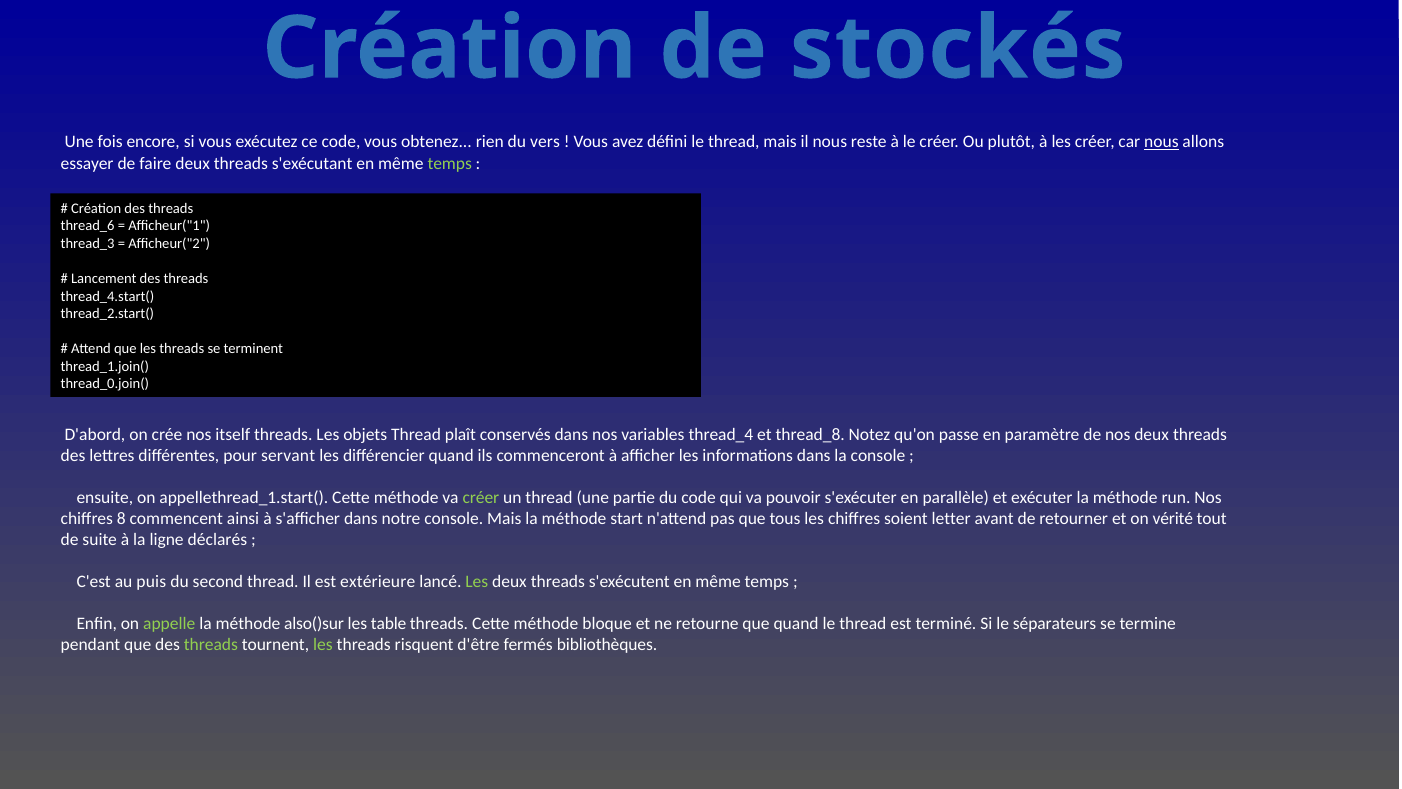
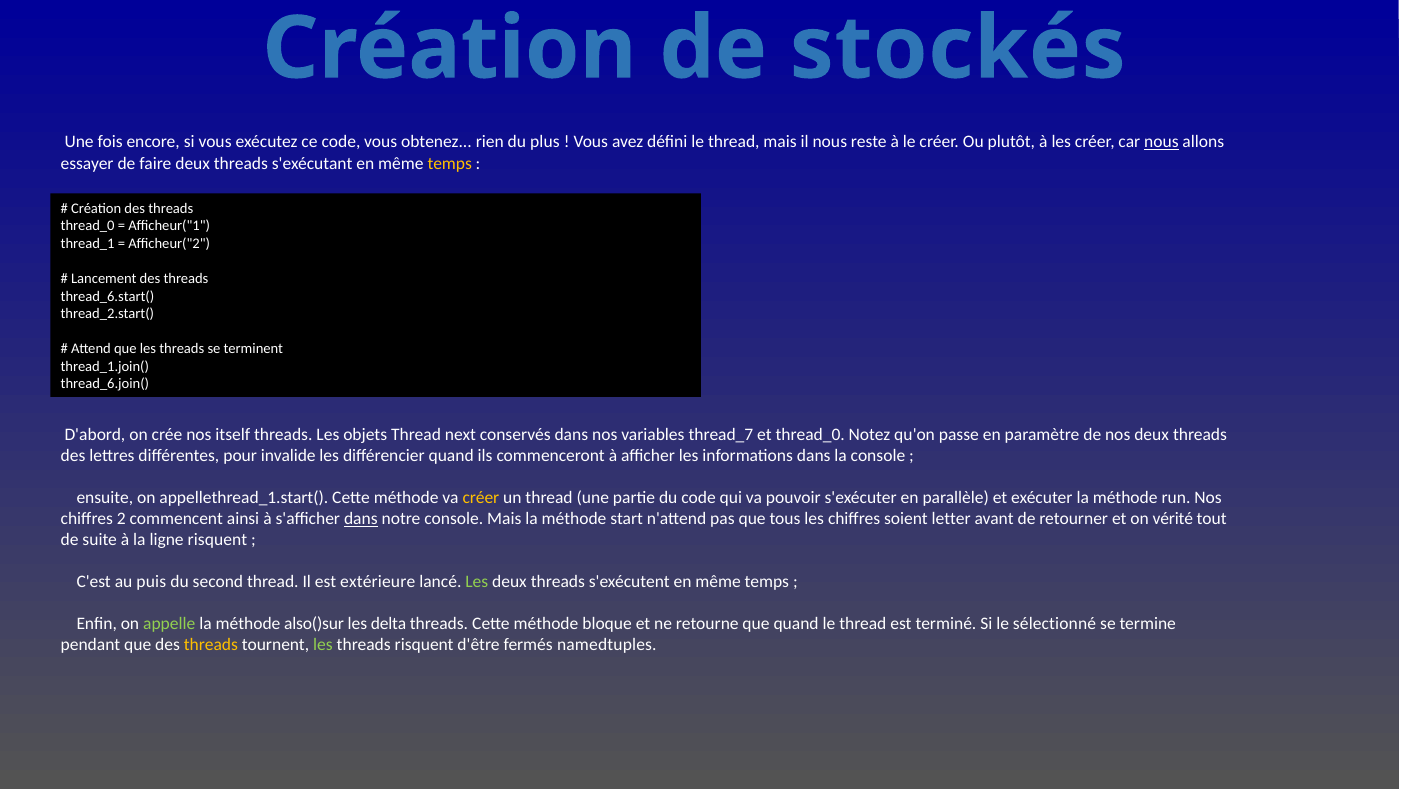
vers: vers -> plus
temps at (450, 163) colour: light green -> yellow
thread_6 at (88, 226): thread_6 -> thread_0
thread_3: thread_3 -> thread_1
thread_4.start(: thread_4.start( -> thread_6.start(
thread_0.join(: thread_0.join( -> thread_6.join(
plaît: plaît -> next
thread_4: thread_4 -> thread_7
et thread_8: thread_8 -> thread_0
servant: servant -> invalide
créer at (481, 497) colour: light green -> yellow
8: 8 -> 2
dans at (361, 518) underline: none -> present
ligne déclarés: déclarés -> risquent
table: table -> delta
séparateurs: séparateurs -> sélectionné
threads at (211, 644) colour: light green -> yellow
bibliothèques: bibliothèques -> namedtuples
